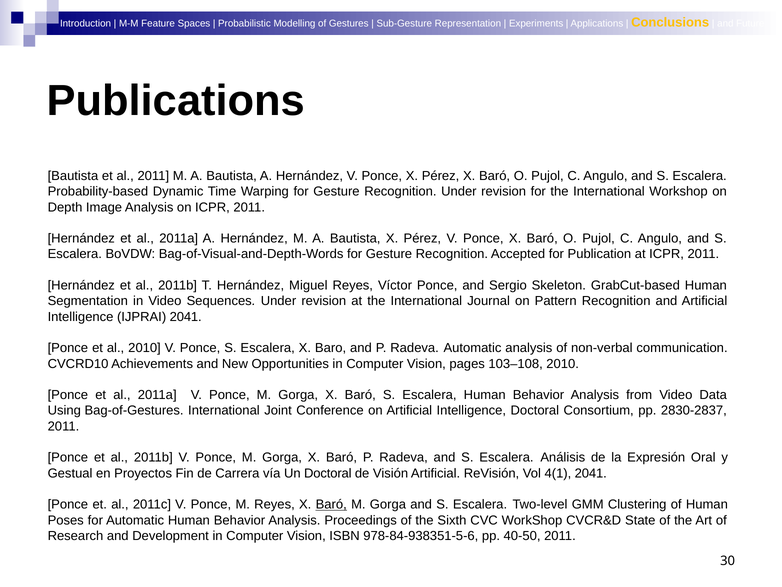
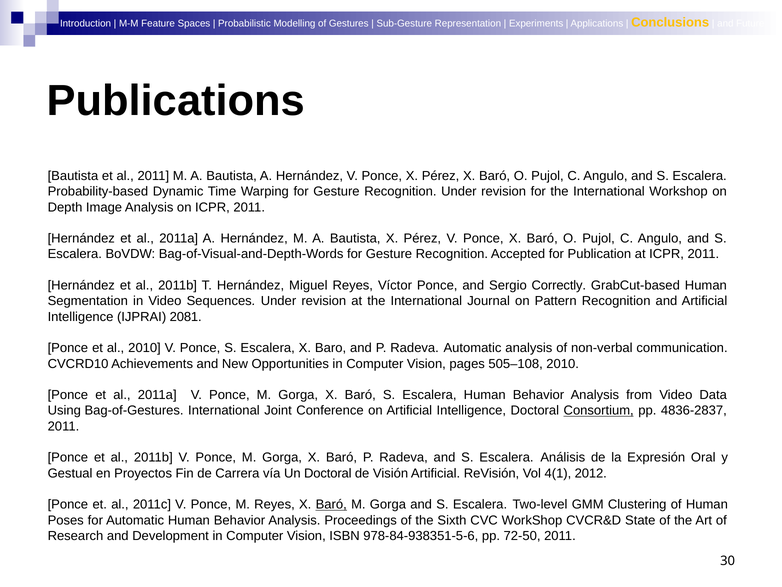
Skeleton: Skeleton -> Correctly
IJPRAI 2041: 2041 -> 2081
103–108: 103–108 -> 505–108
Consortium underline: none -> present
2830-2837: 2830-2837 -> 4836-2837
4(1 2041: 2041 -> 2012
40-50: 40-50 -> 72-50
